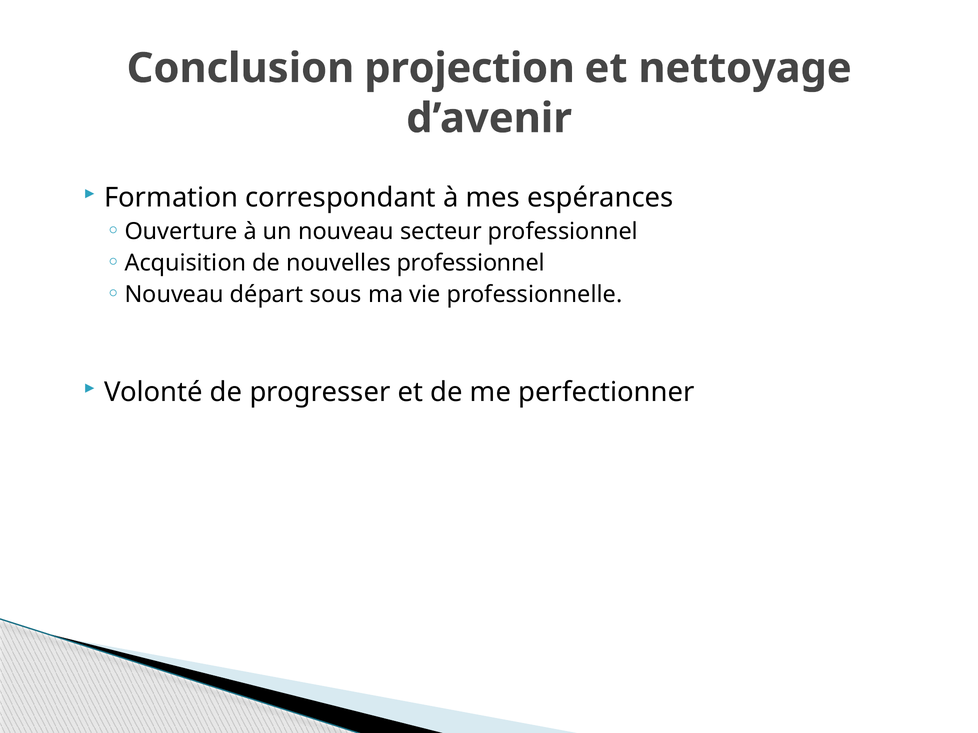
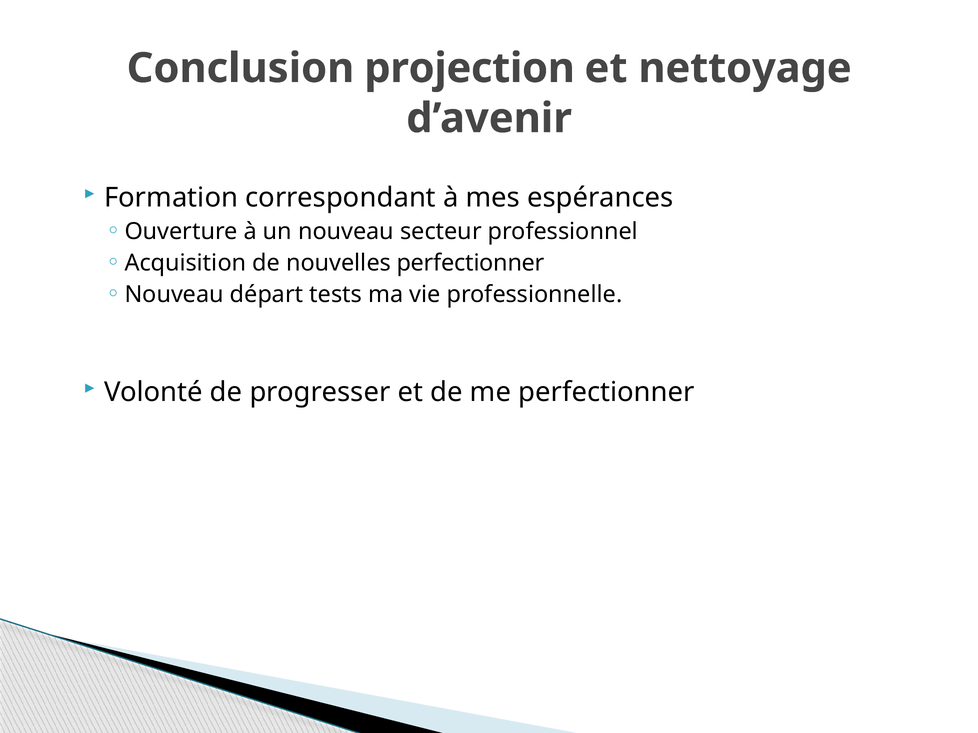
nouvelles professionnel: professionnel -> perfectionner
sous: sous -> tests
